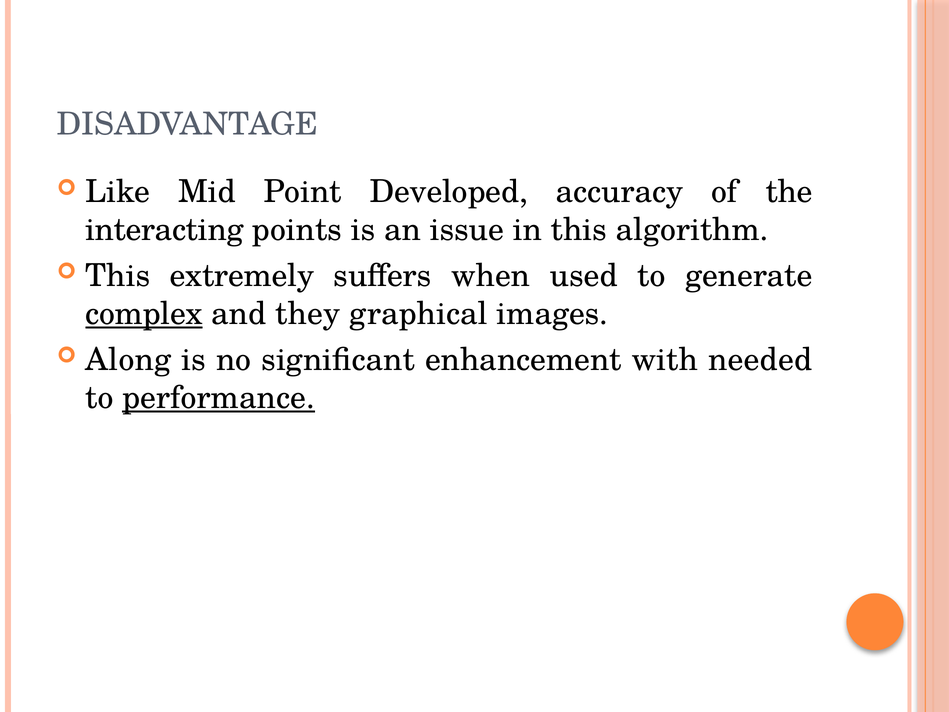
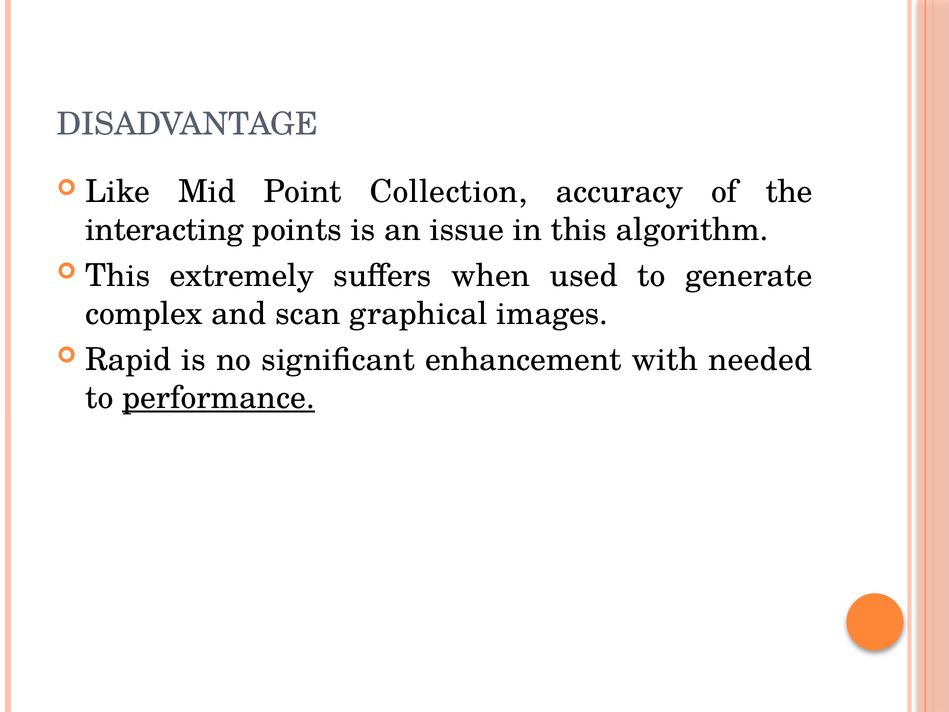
Developed: Developed -> Collection
complex underline: present -> none
they: they -> scan
Along: Along -> Rapid
